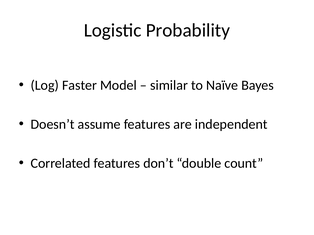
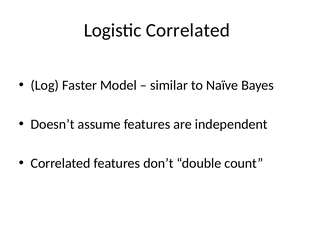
Logistic Probability: Probability -> Correlated
